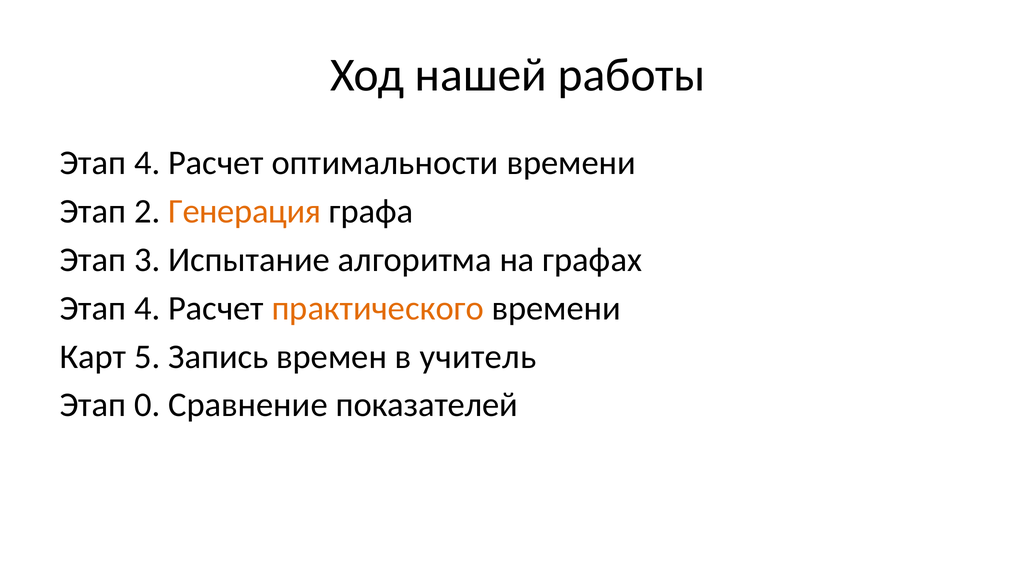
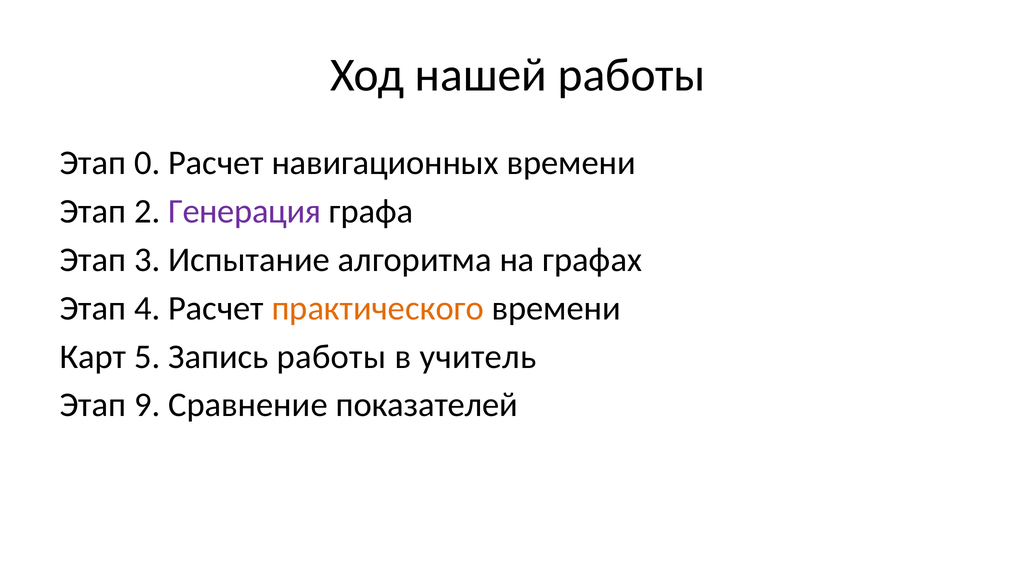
4 at (147, 163): 4 -> 0
оптимальности: оптимальности -> навигационных
Генерация colour: orange -> purple
Запись времен: времен -> работы
0: 0 -> 9
